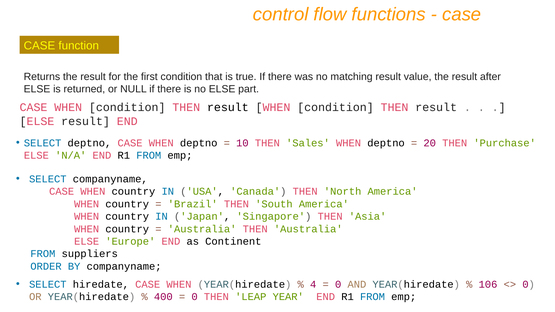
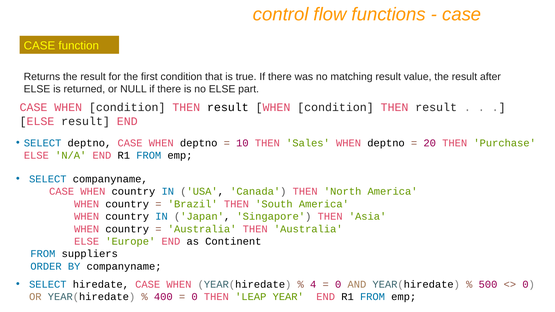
106: 106 -> 500
